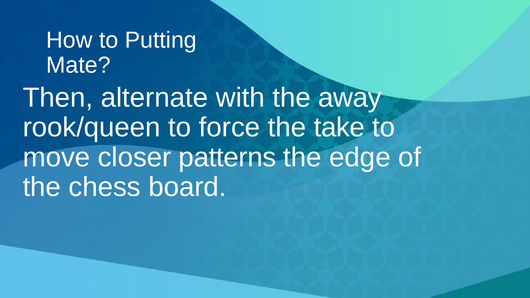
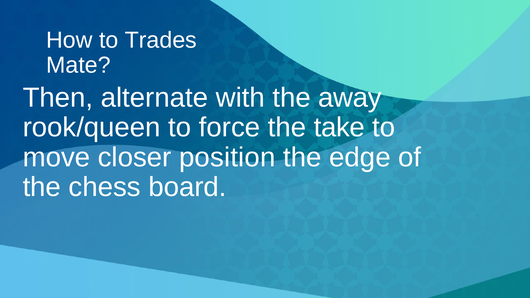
Putting: Putting -> Trades
patterns: patterns -> position
